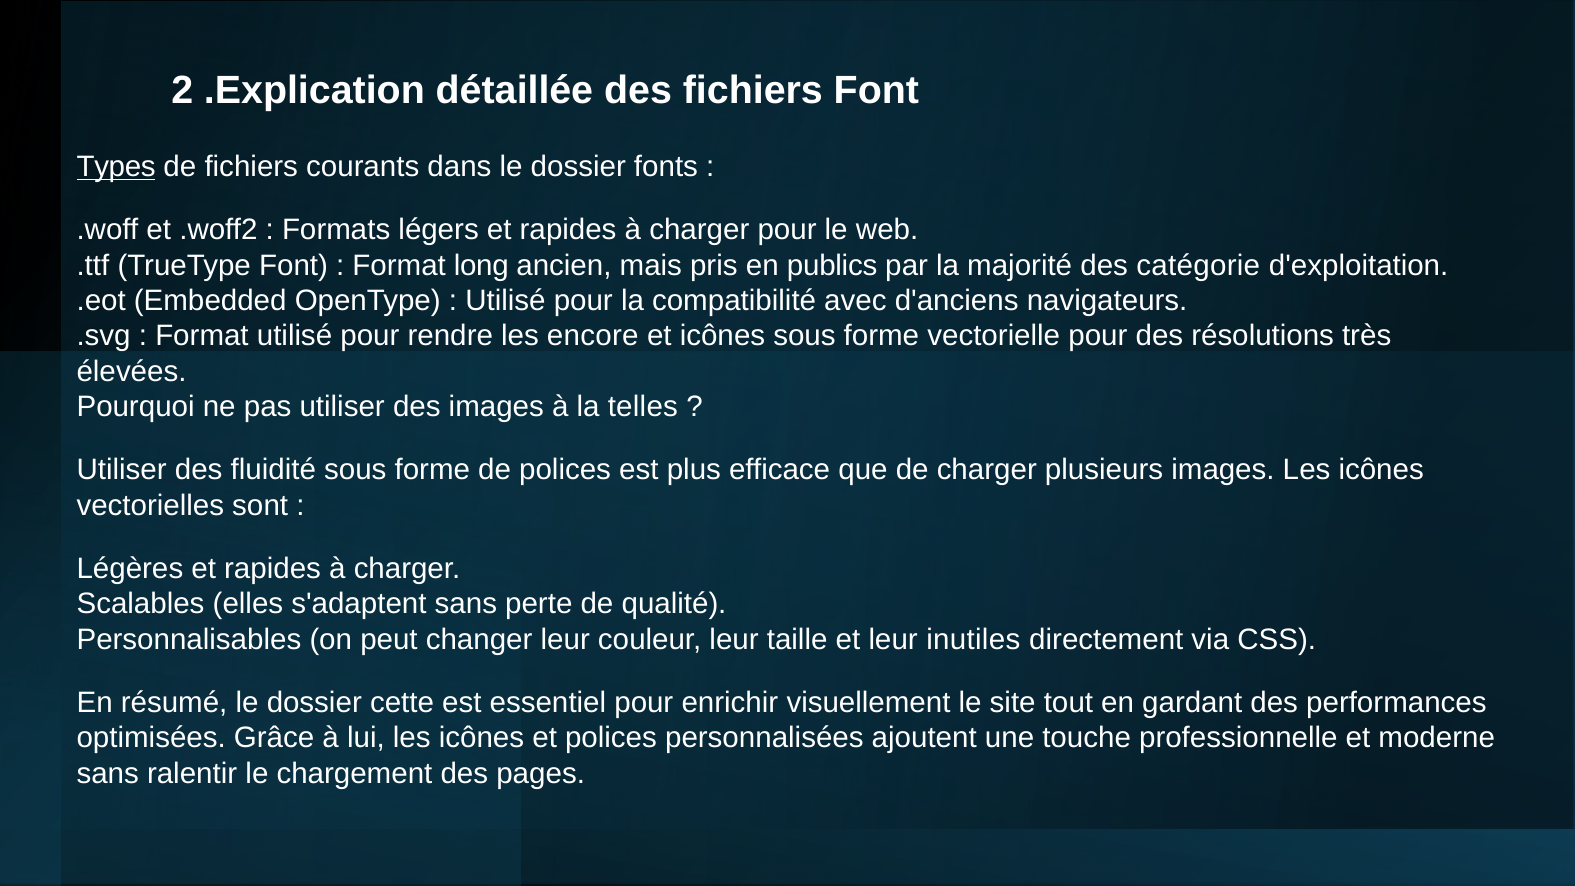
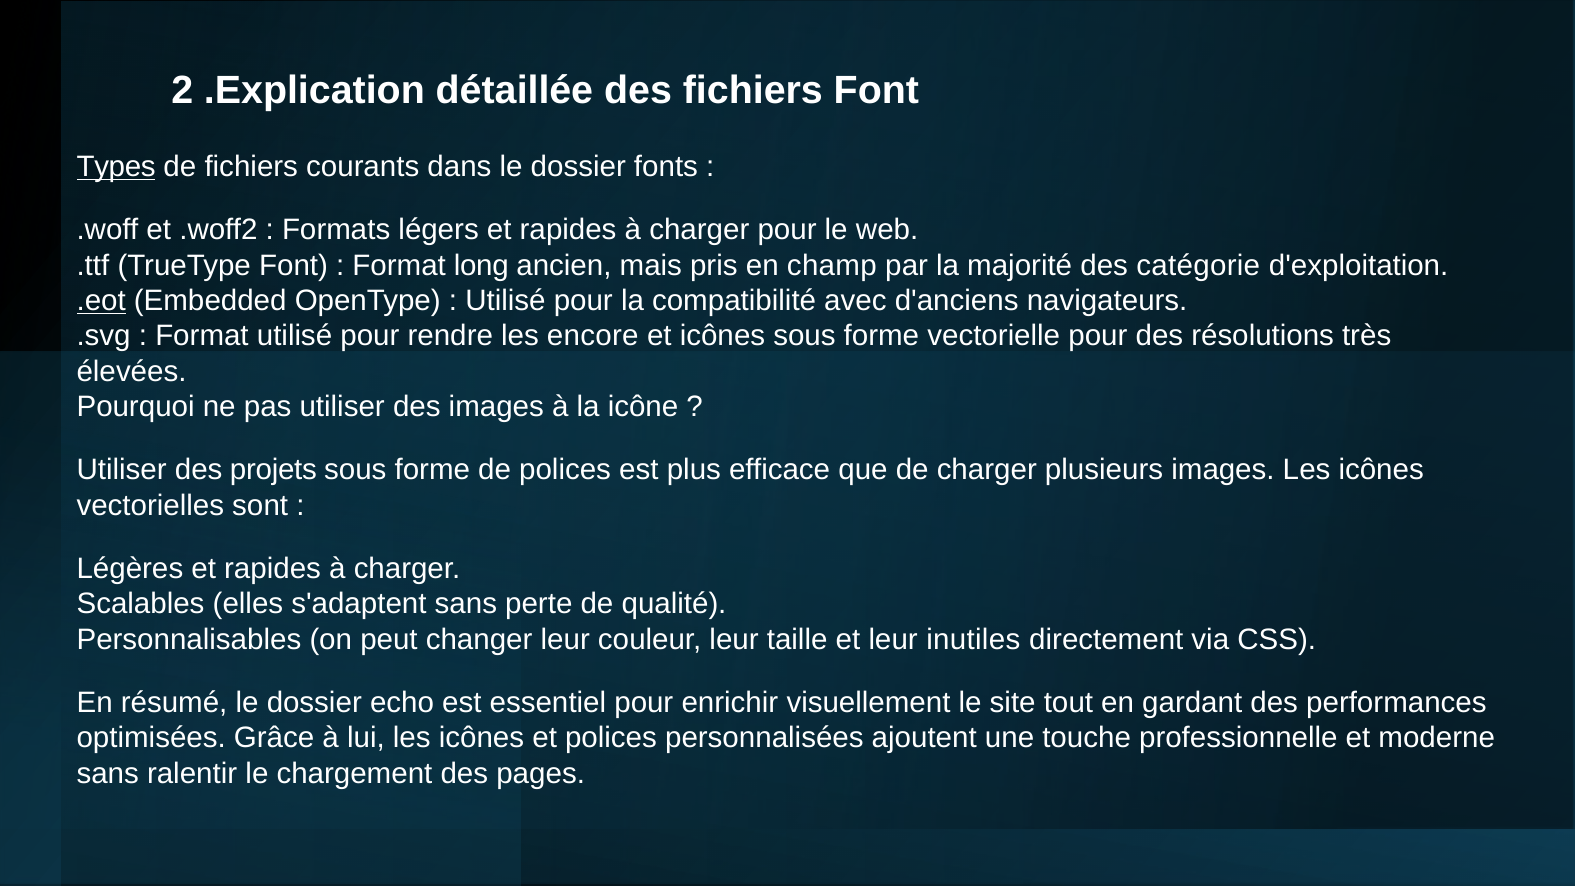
publics: publics -> champ
.eot underline: none -> present
telles: telles -> icône
fluidité: fluidité -> projets
cette: cette -> echo
